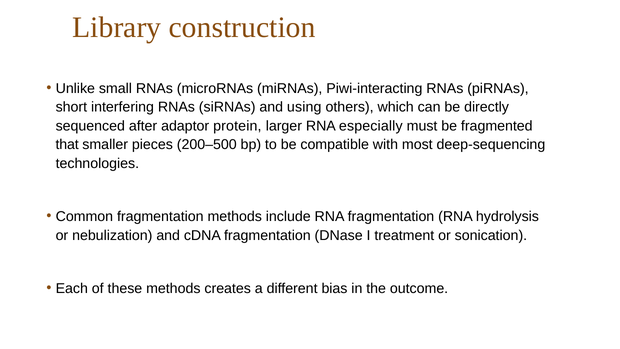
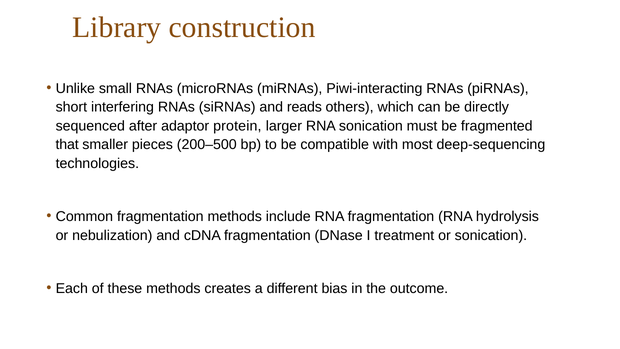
using: using -> reads
RNA especially: especially -> sonication
